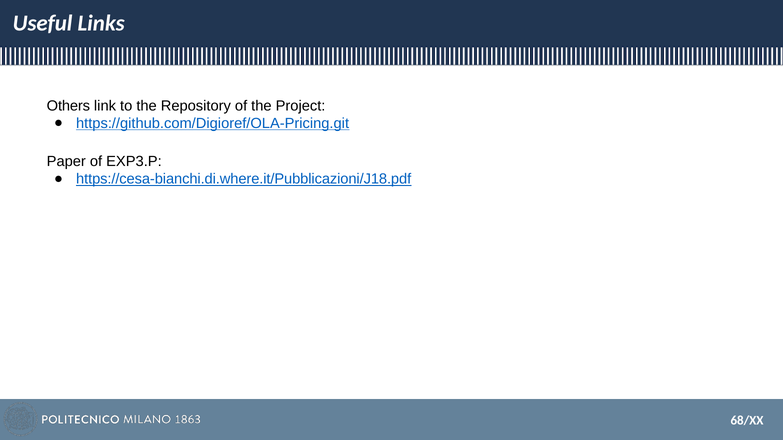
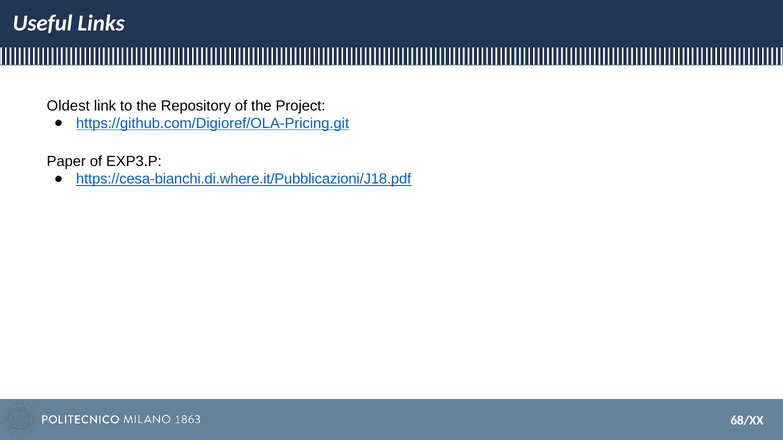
Others: Others -> Oldest
